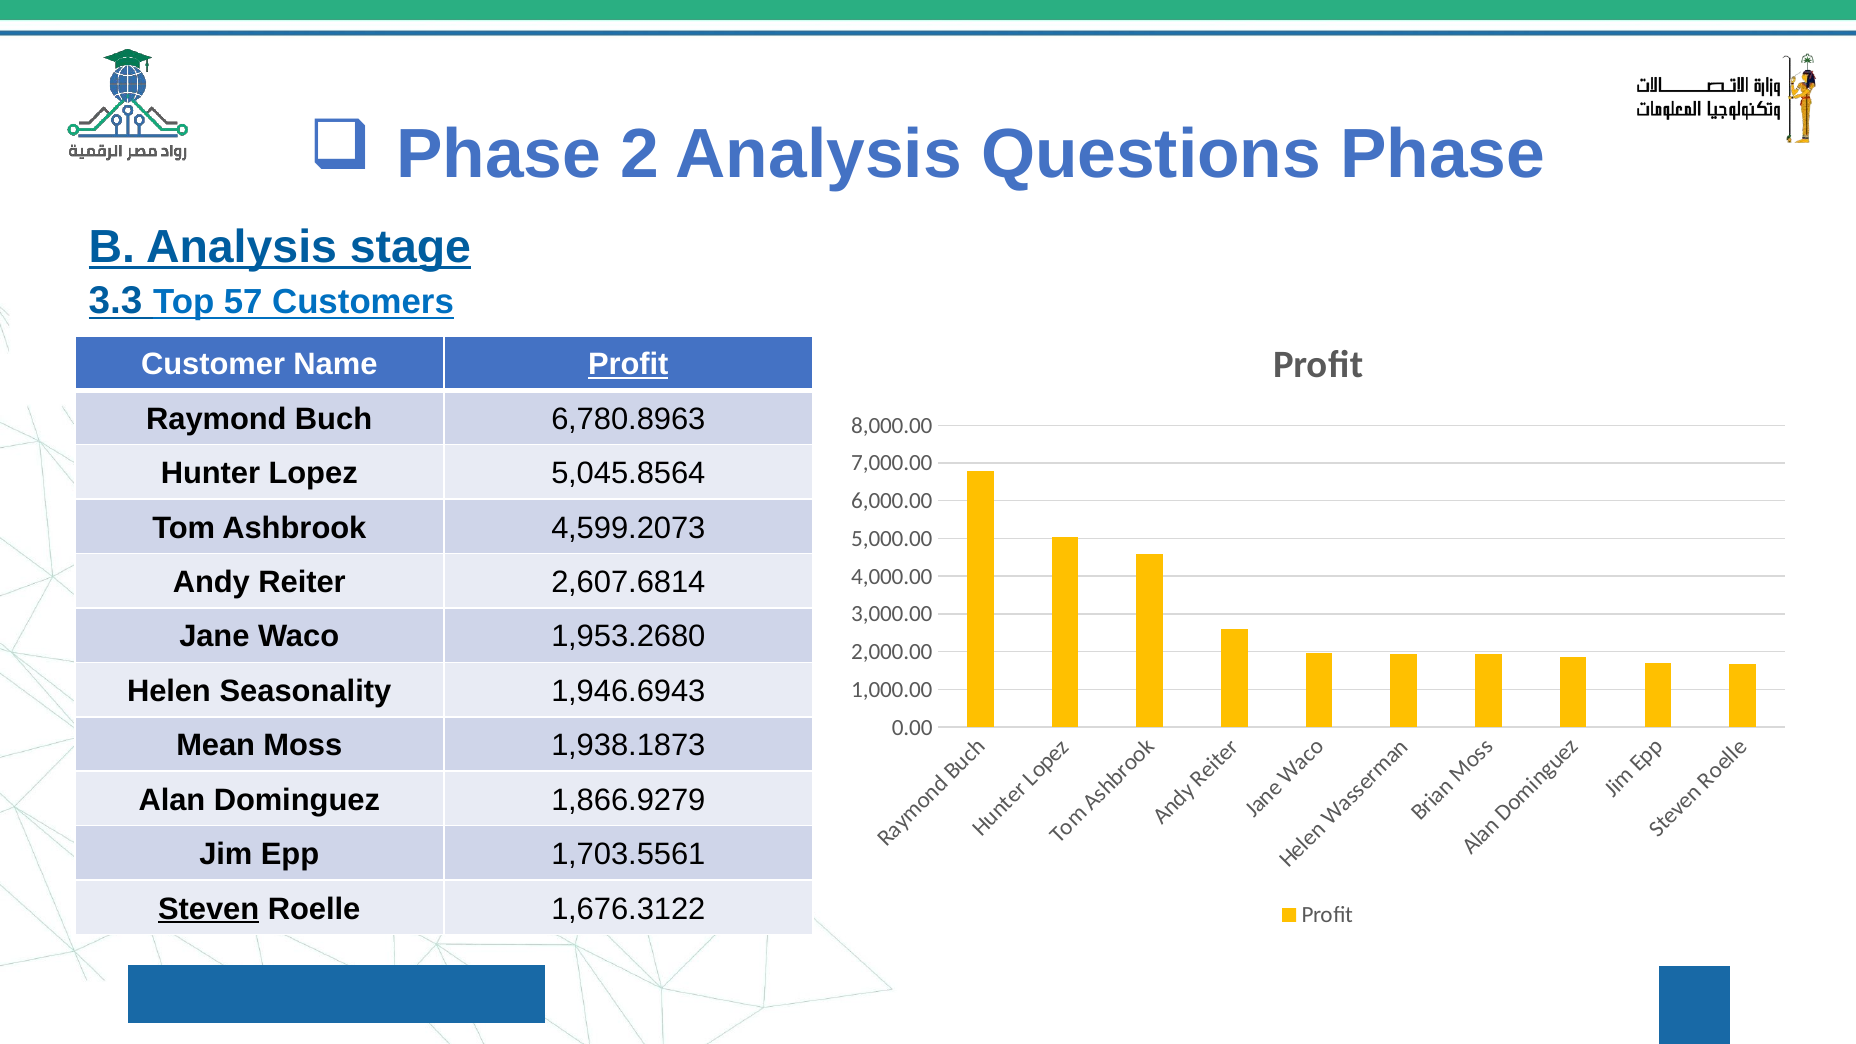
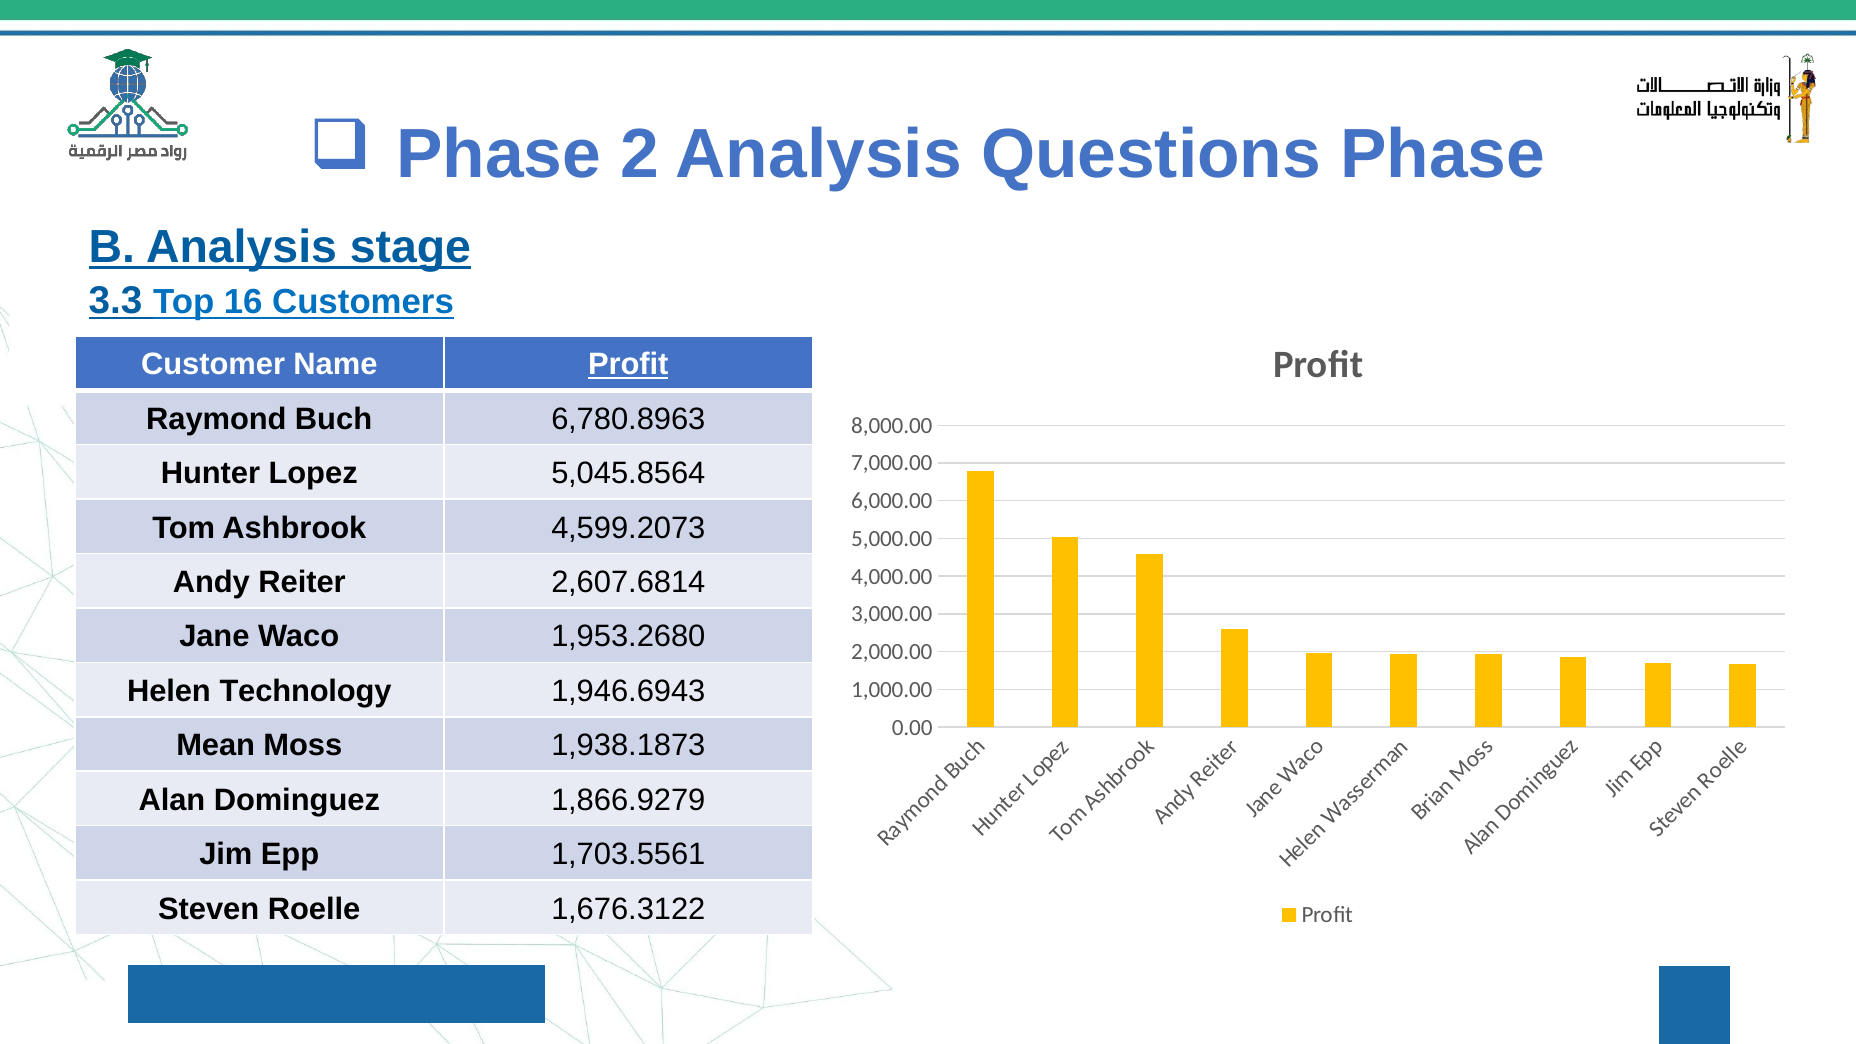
57: 57 -> 16
Seasonality: Seasonality -> Technology
Steven underline: present -> none
